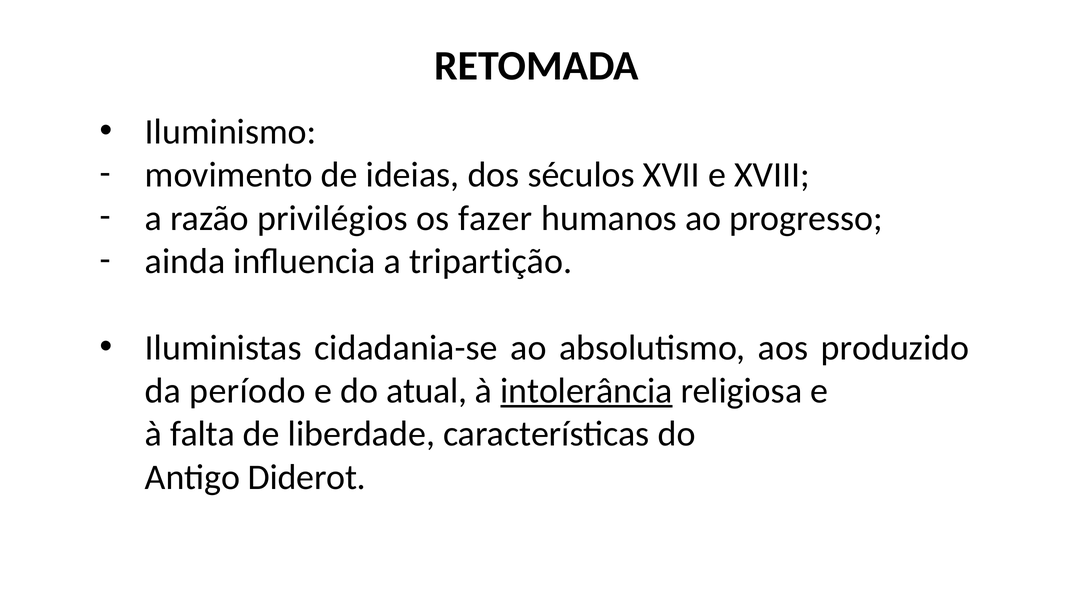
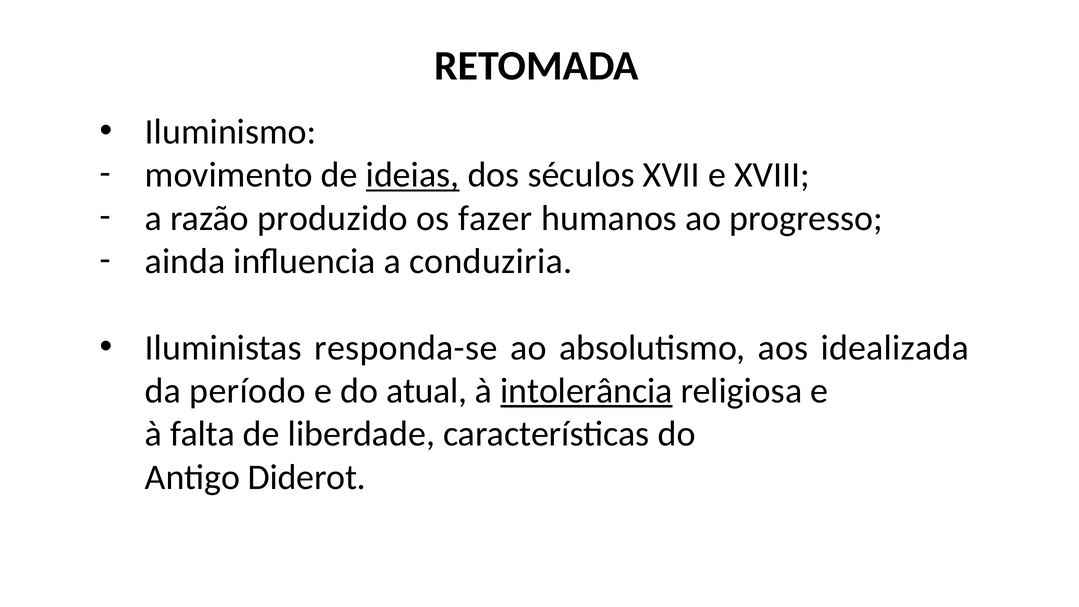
ideias underline: none -> present
privilégios: privilégios -> produzido
tripartição: tripartição -> conduziria
cidadania-se: cidadania-se -> responda-se
produzido: produzido -> idealizada
